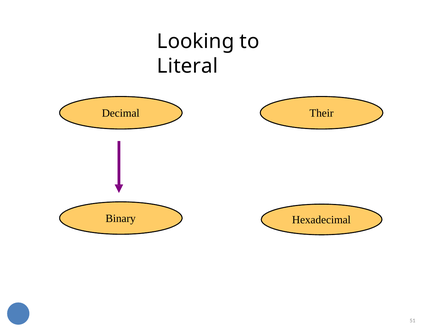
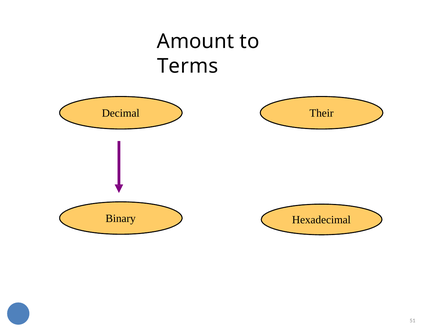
Looking: Looking -> Amount
Literal: Literal -> Terms
